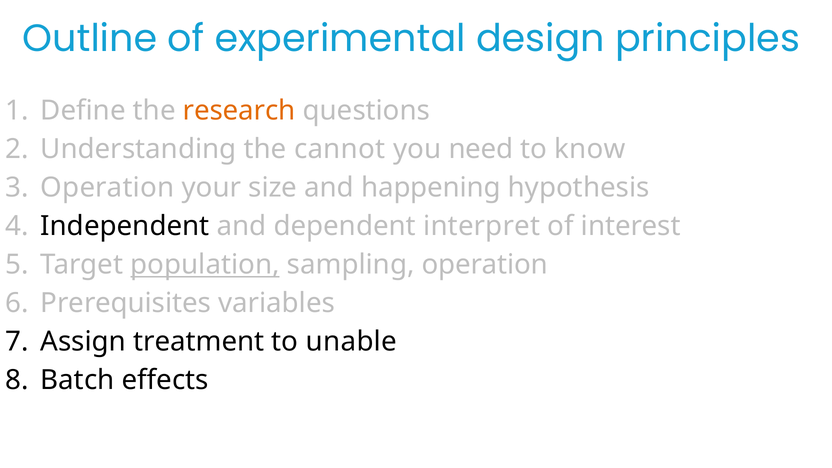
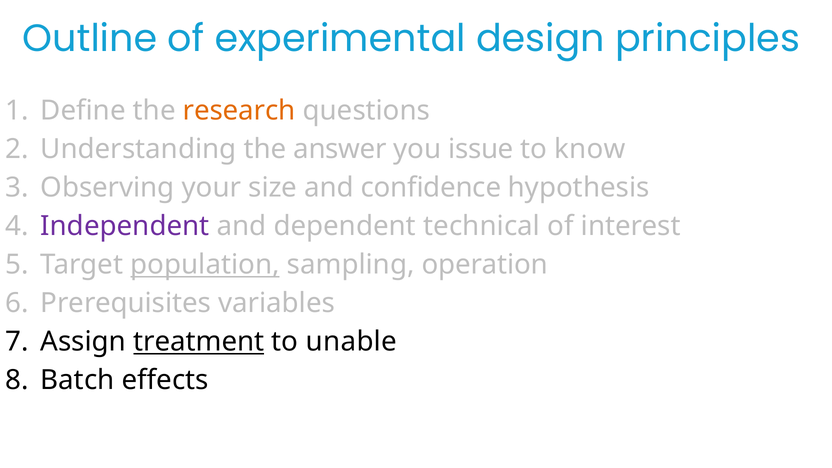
cannot: cannot -> answer
need: need -> issue
Operation at (107, 188): Operation -> Observing
happening: happening -> confidence
Independent colour: black -> purple
interpret: interpret -> technical
treatment underline: none -> present
